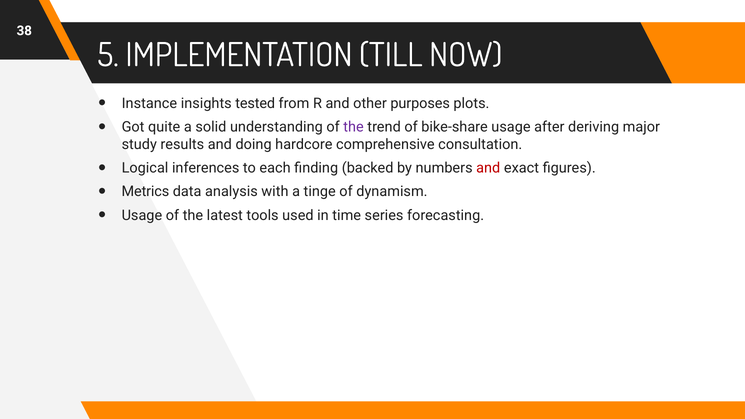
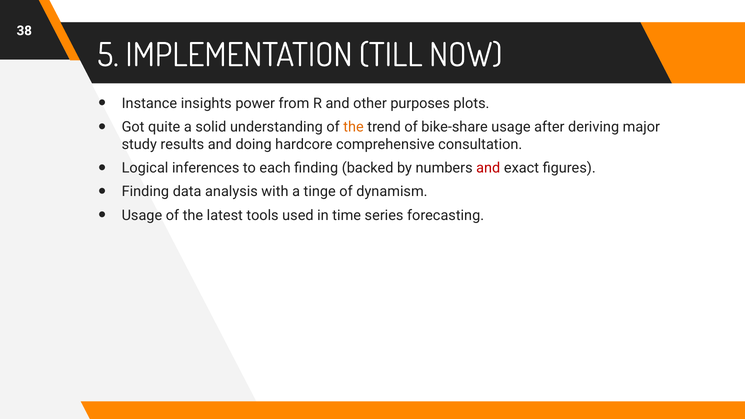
tested: tested -> power
the at (354, 127) colour: purple -> orange
Metrics at (145, 192): Metrics -> Finding
